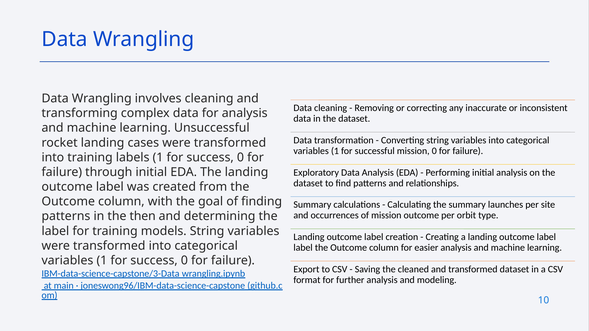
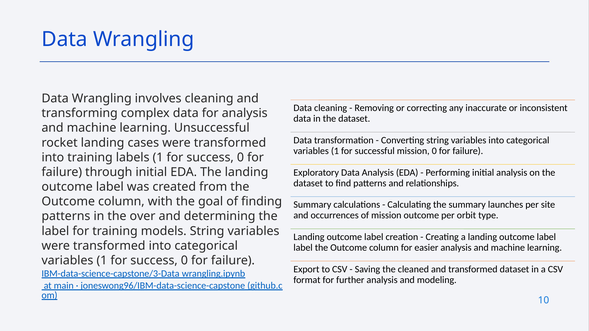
then: then -> over
